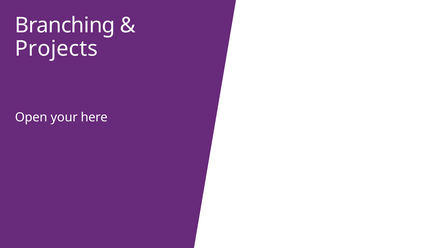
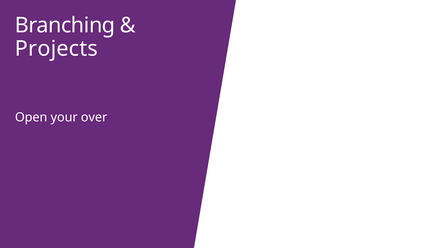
here: here -> over
